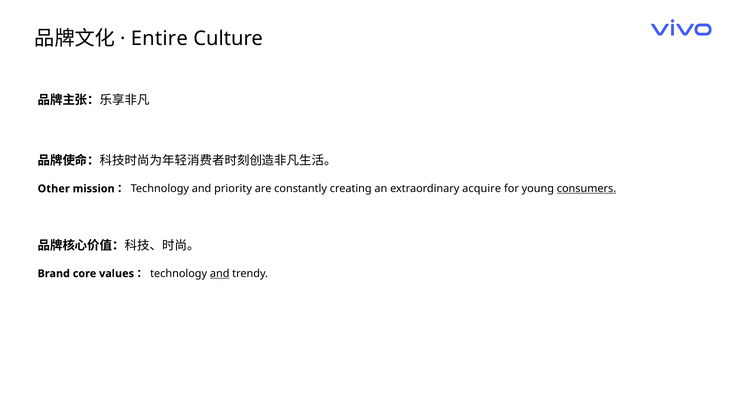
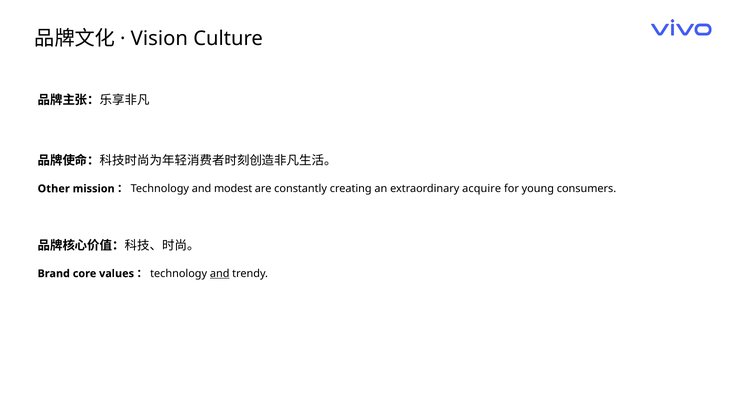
Entire: Entire -> Vision
priority: priority -> modest
consumers underline: present -> none
